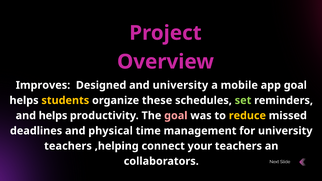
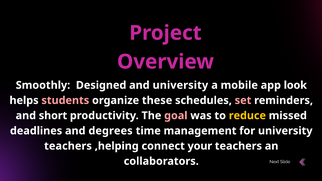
Improves: Improves -> Smoothly
app goal: goal -> look
students colour: yellow -> pink
set colour: light green -> pink
and helps: helps -> short
physical: physical -> degrees
